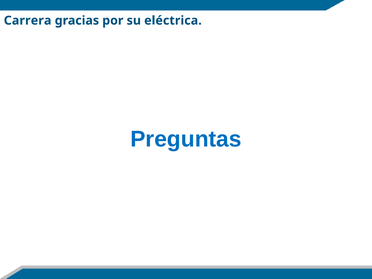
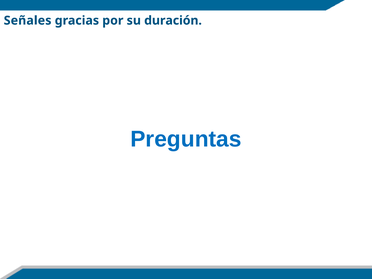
Carrera: Carrera -> Señales
eléctrica: eléctrica -> duración
